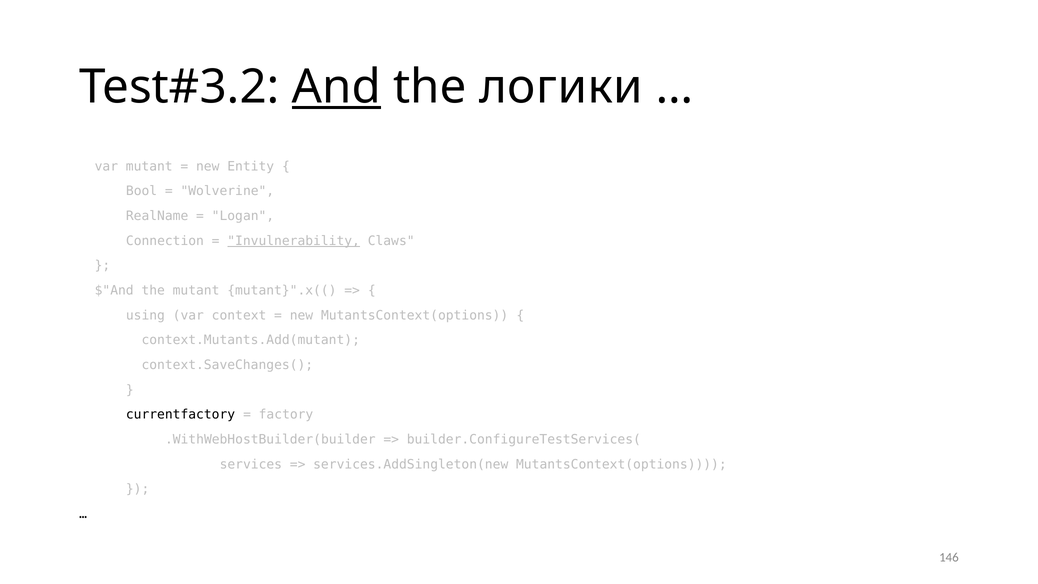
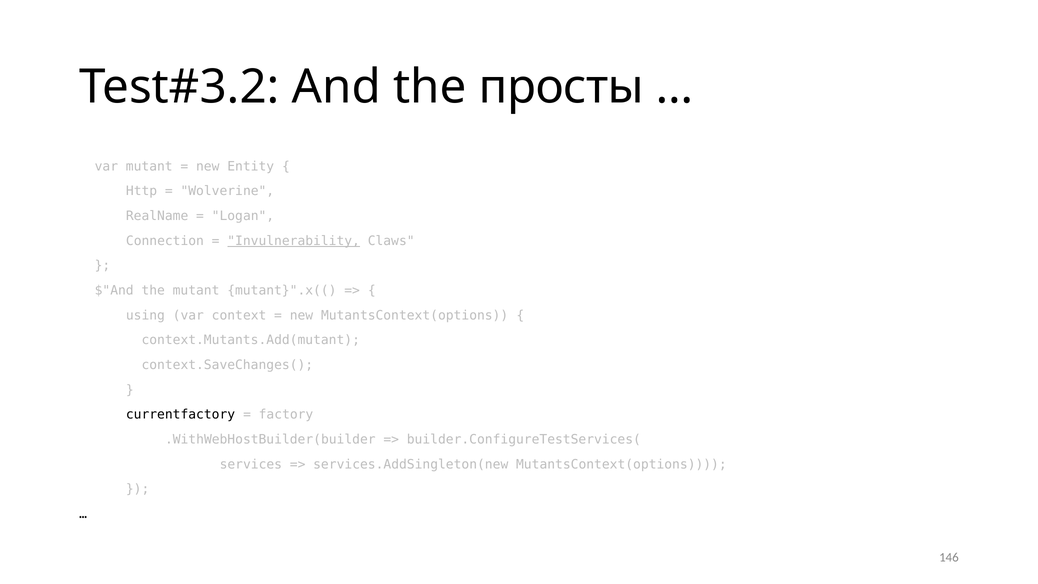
And underline: present -> none
логики: логики -> просты
Bool: Bool -> Http
